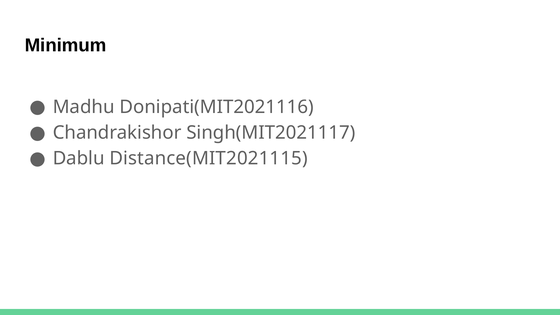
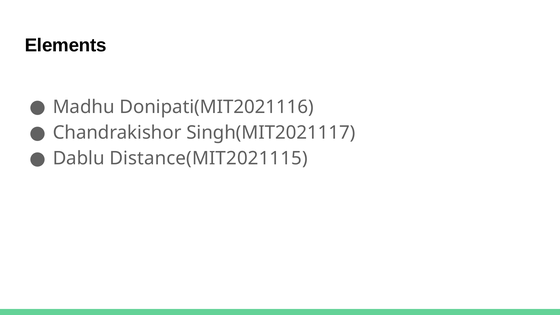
Minimum: Minimum -> Elements
